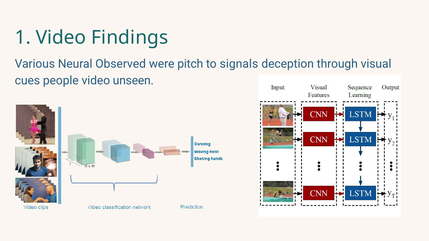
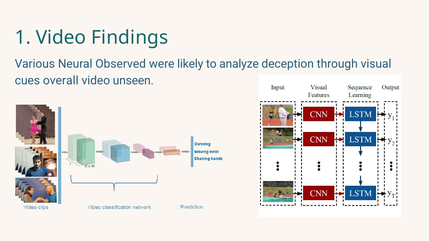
pitch: pitch -> likely
signals: signals -> analyze
people: people -> overall
